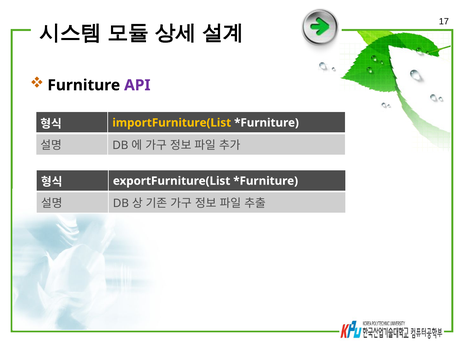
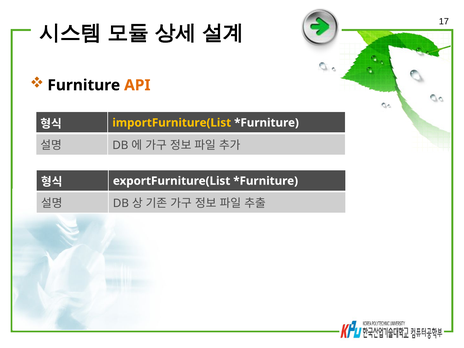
API colour: purple -> orange
